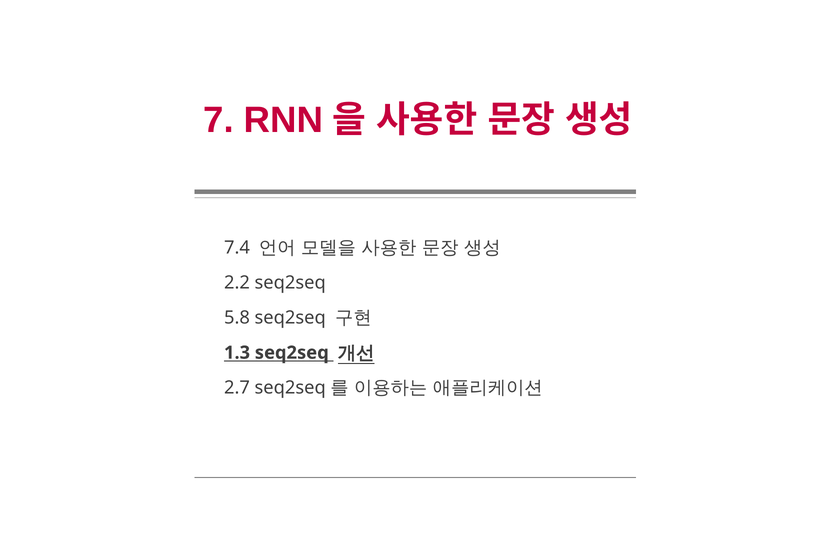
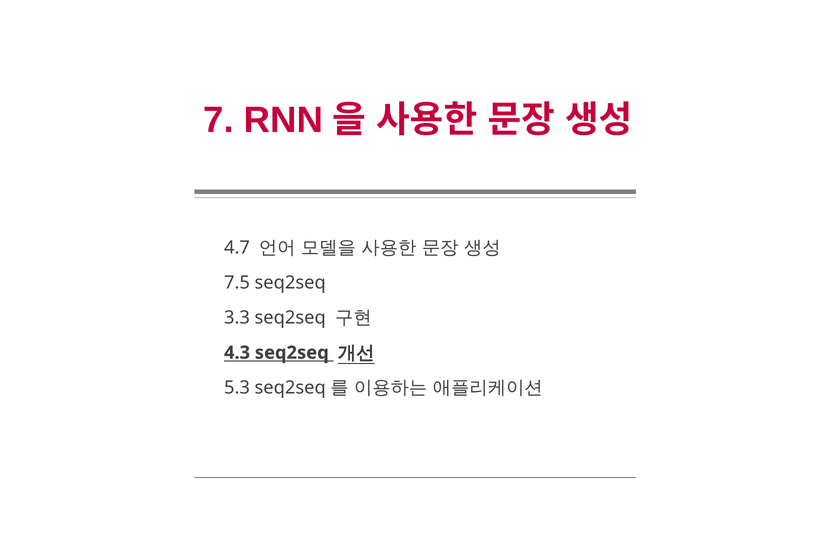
7.4: 7.4 -> 4.7
2.2: 2.2 -> 7.5
5.8: 5.8 -> 3.3
1.3: 1.3 -> 4.3
2.7: 2.7 -> 5.3
